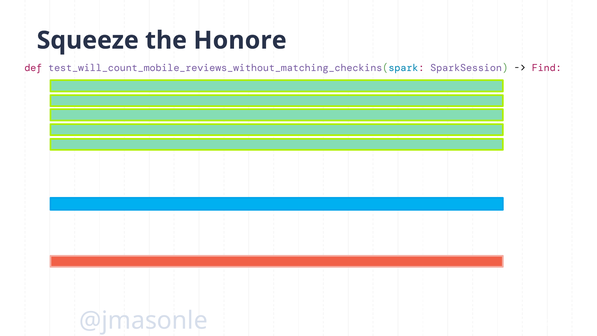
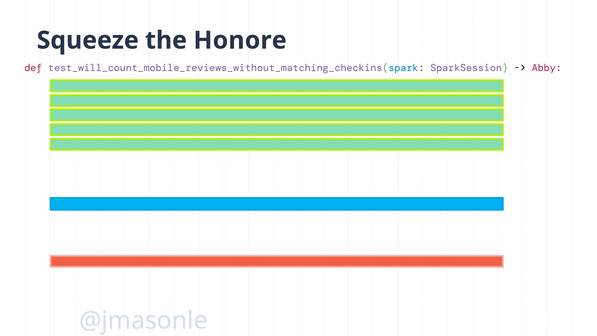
Find: Find -> Abby
